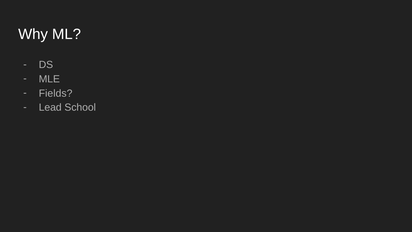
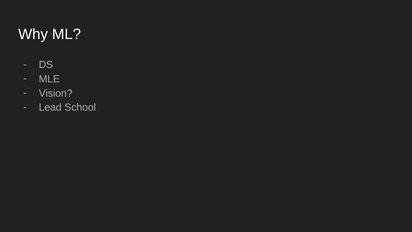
Fields: Fields -> Vision
